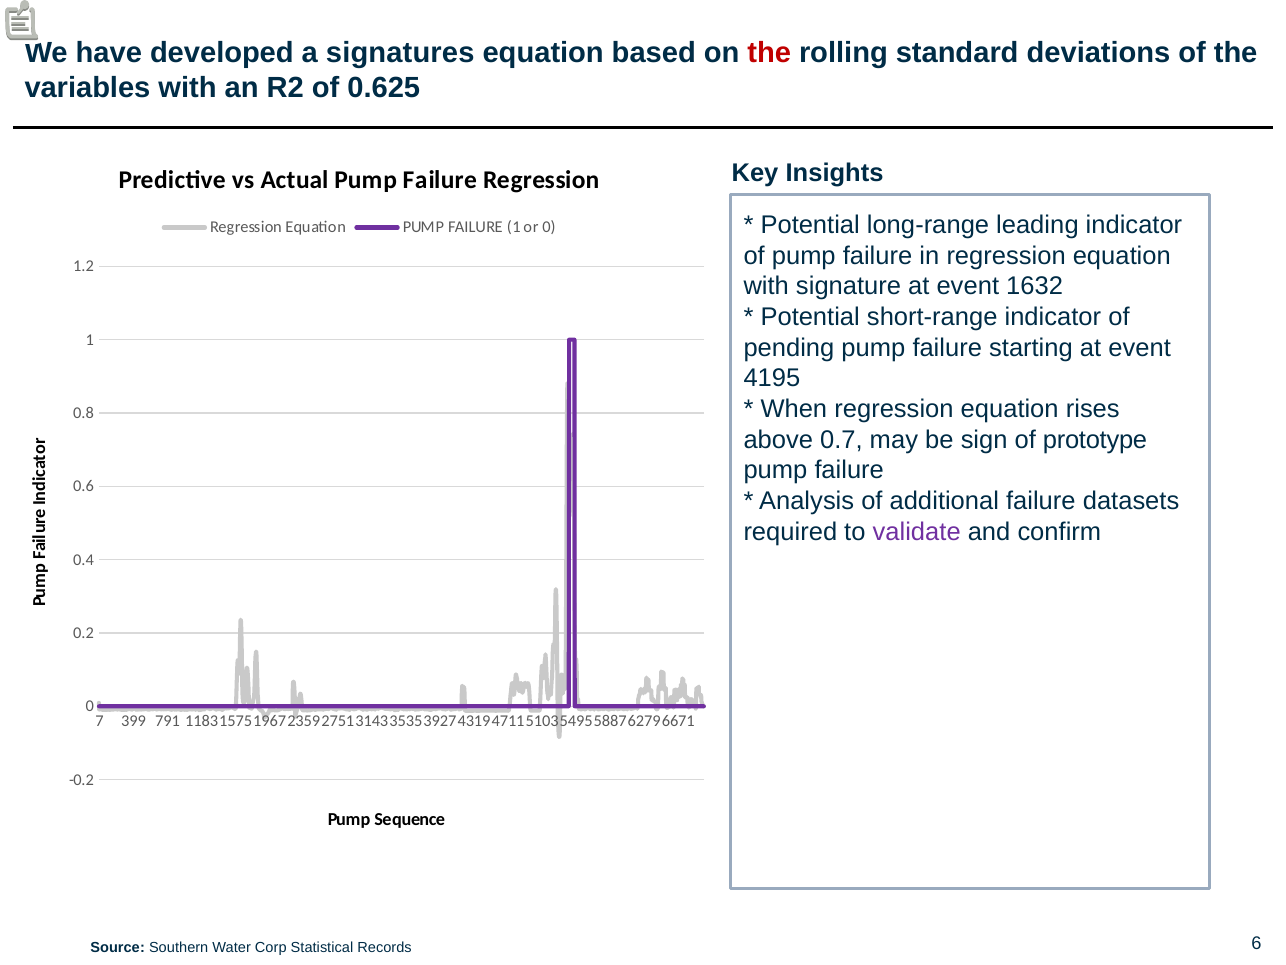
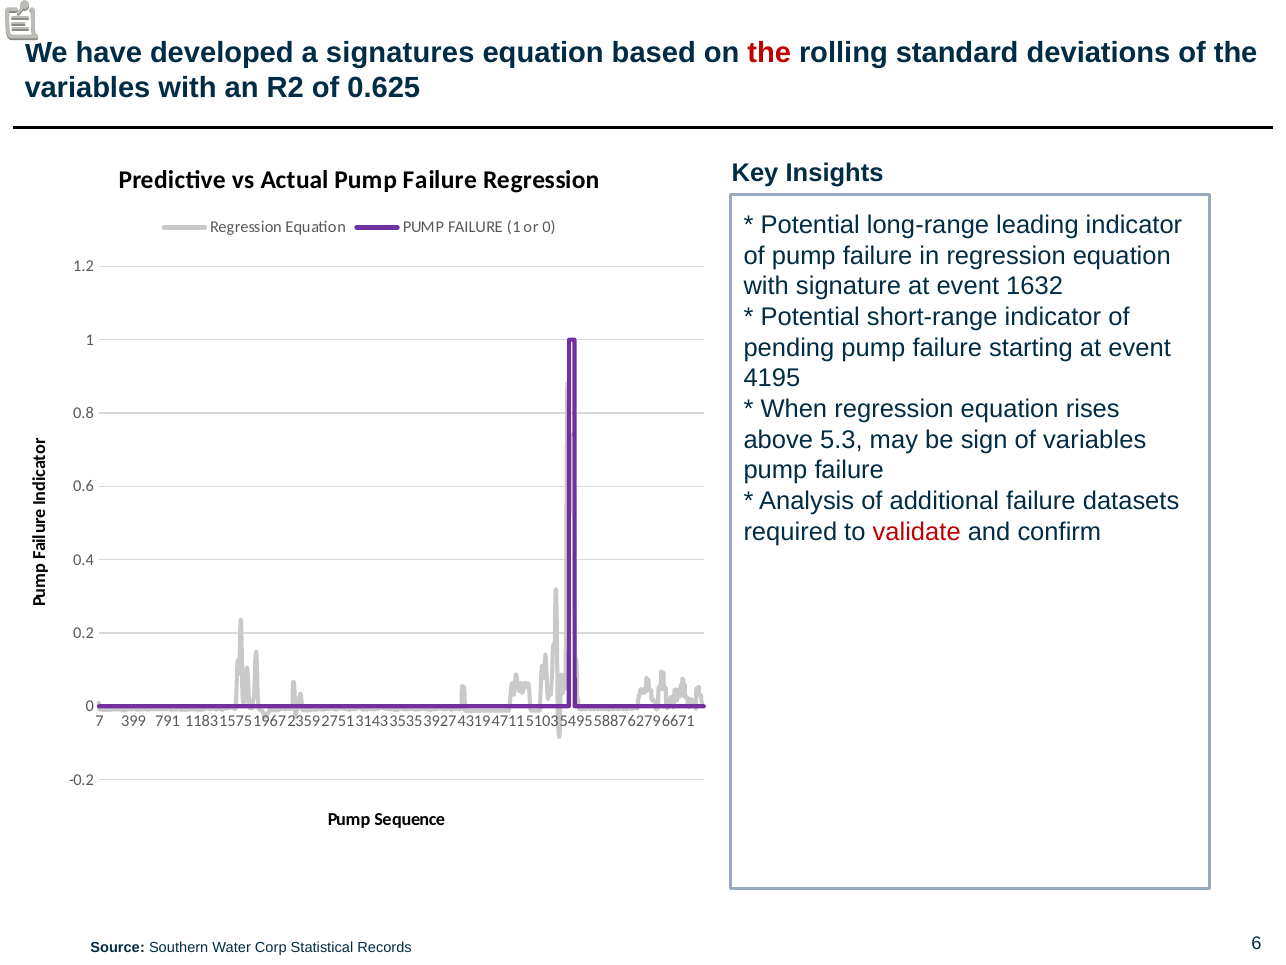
0.7: 0.7 -> 5.3
of prototype: prototype -> variables
validate colour: purple -> red
